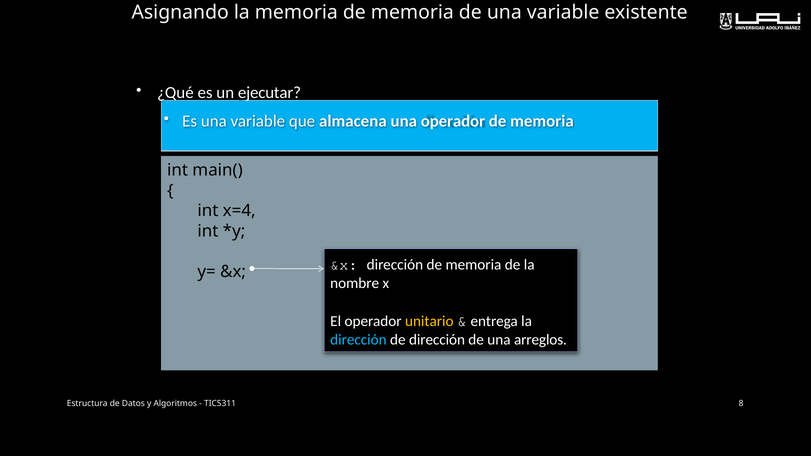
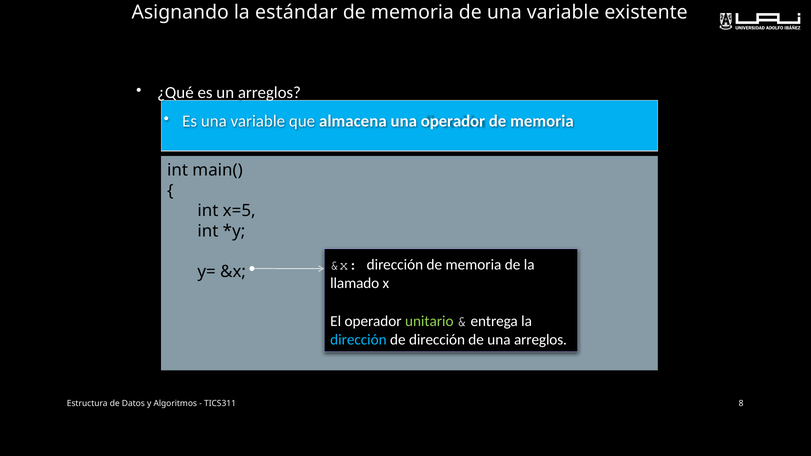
la memoria: memoria -> estándar
un ejecutar: ejecutar -> arreglos
x=4: x=4 -> x=5
nombre: nombre -> llamado
unitario colour: yellow -> light green
